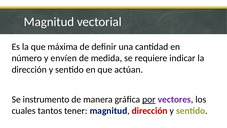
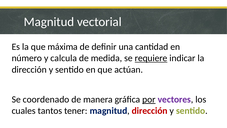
envíen: envíen -> calcula
requiere underline: none -> present
instrumento: instrumento -> coordenado
